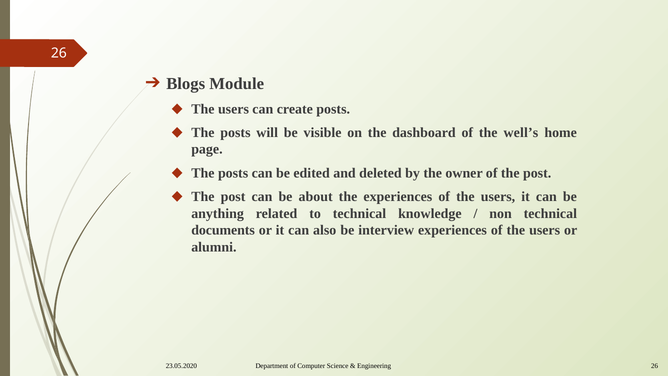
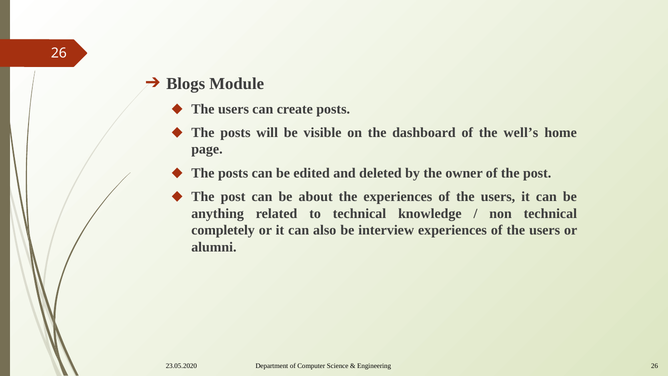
documents: documents -> completely
